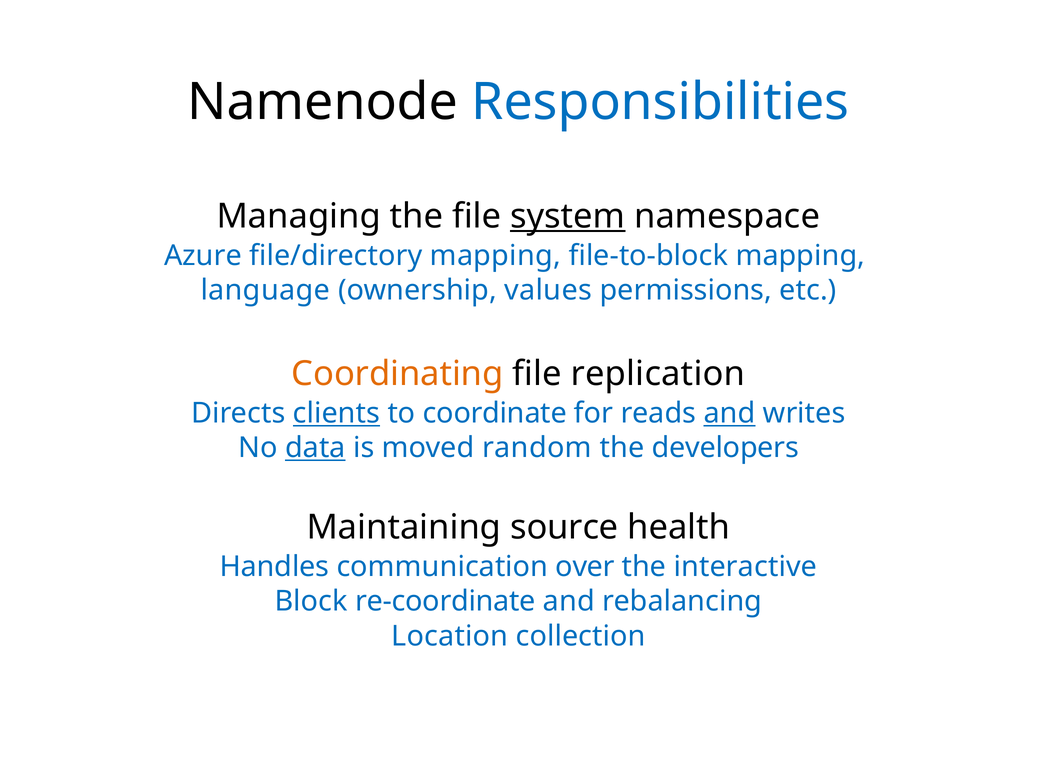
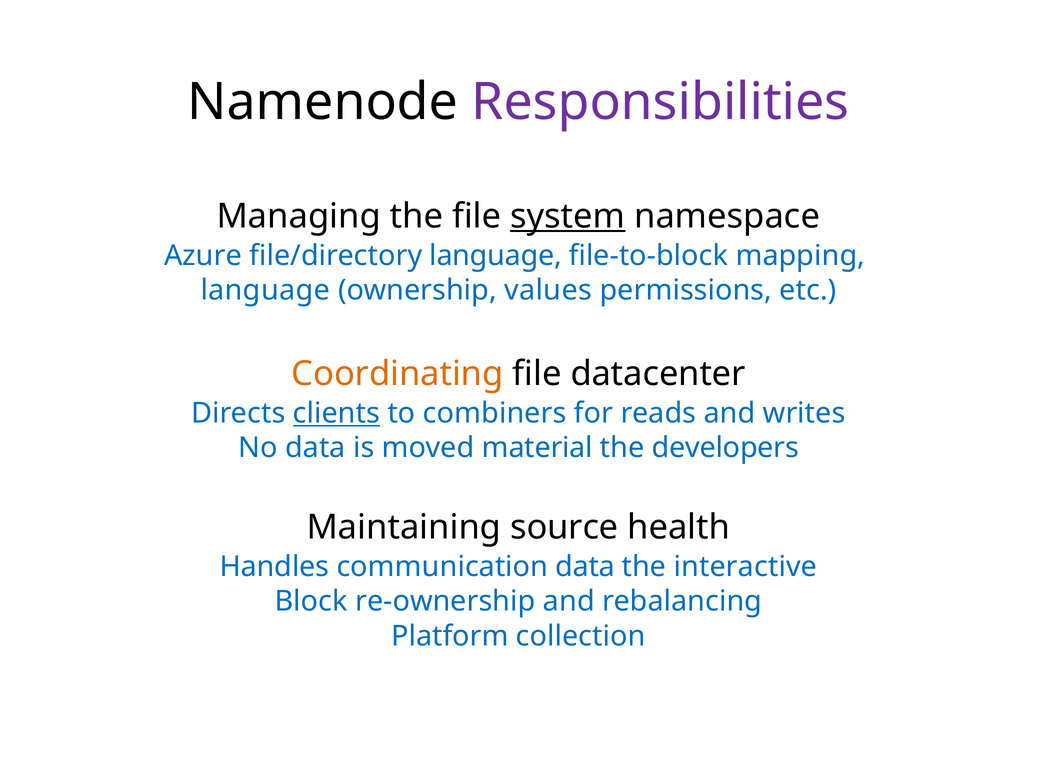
Responsibilities colour: blue -> purple
file/directory mapping: mapping -> language
replication: replication -> datacenter
coordinate: coordinate -> combiners
and at (730, 413) underline: present -> none
data at (315, 448) underline: present -> none
random: random -> material
communication over: over -> data
re-coordinate: re-coordinate -> re-ownership
Location: Location -> Platform
